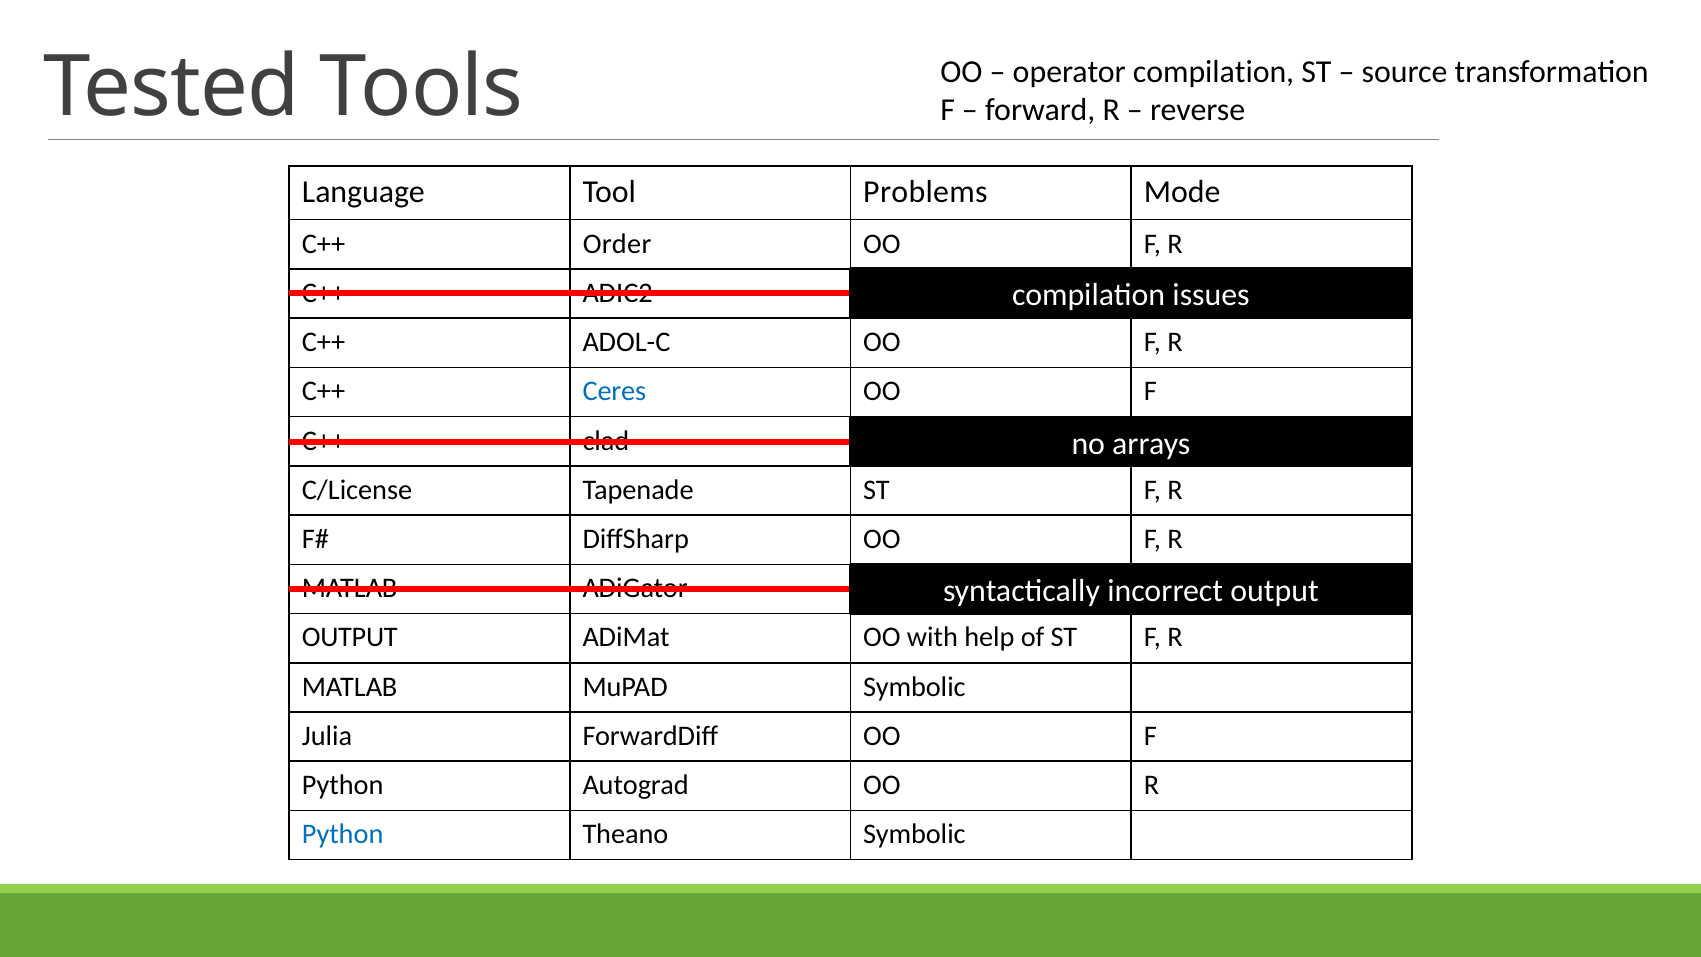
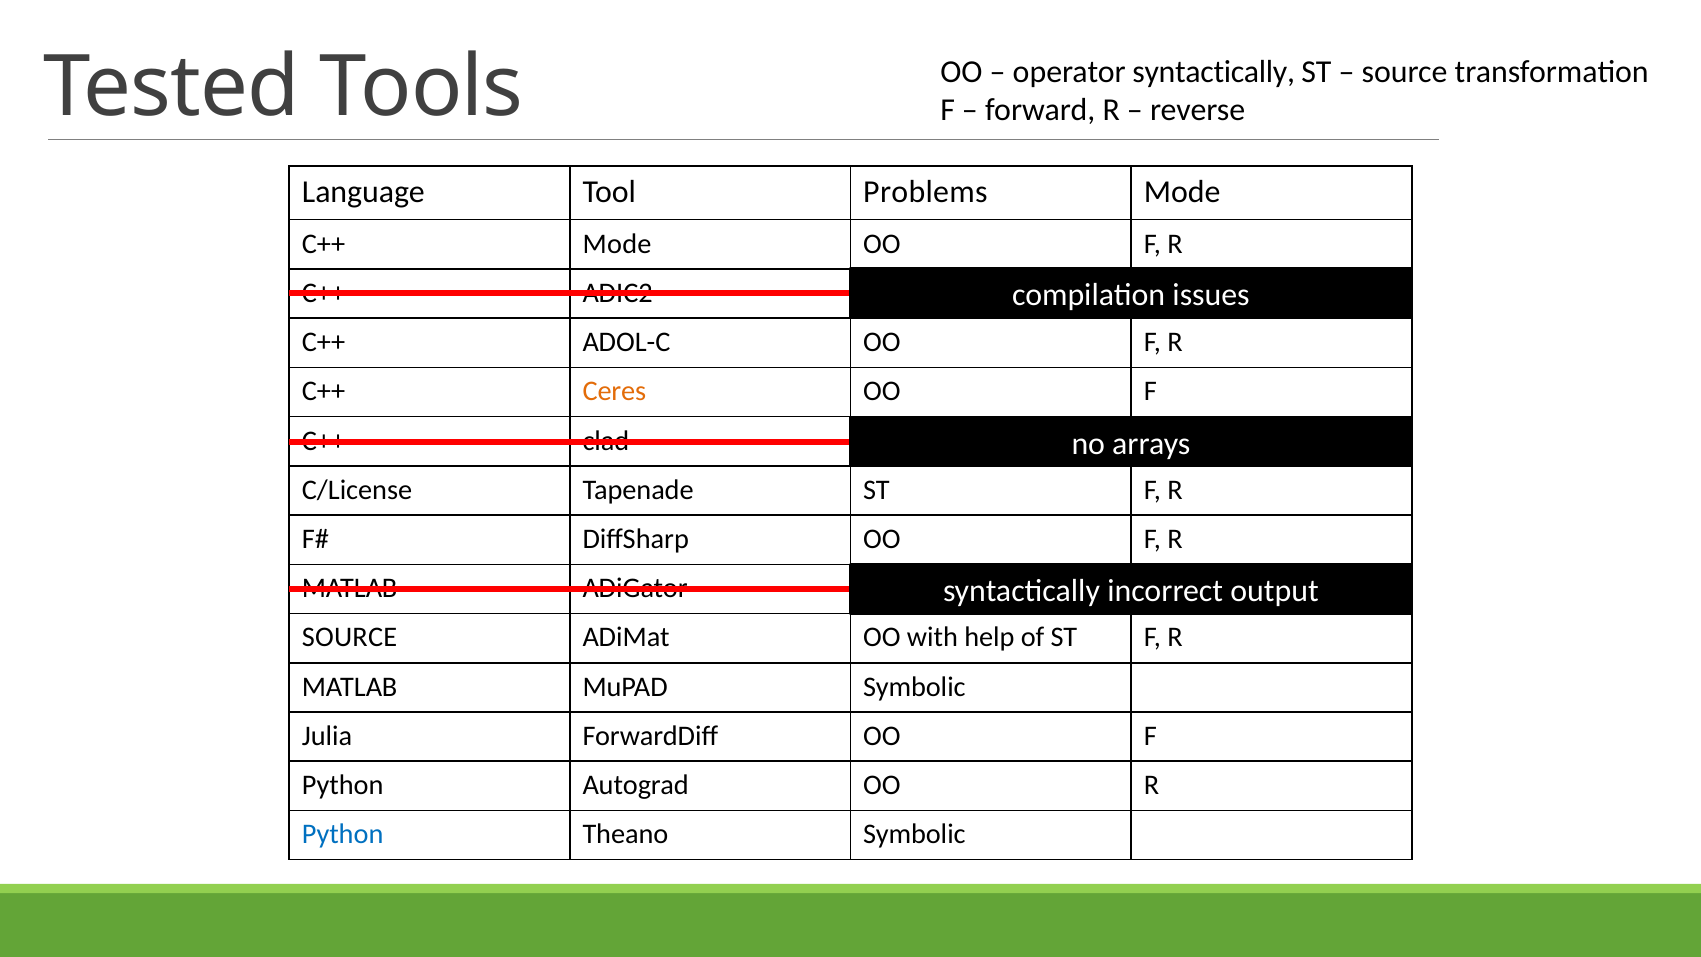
operator compilation: compilation -> syntactically
C++ Order: Order -> Mode
Ceres colour: blue -> orange
OUTPUT at (350, 637): OUTPUT -> SOURCE
